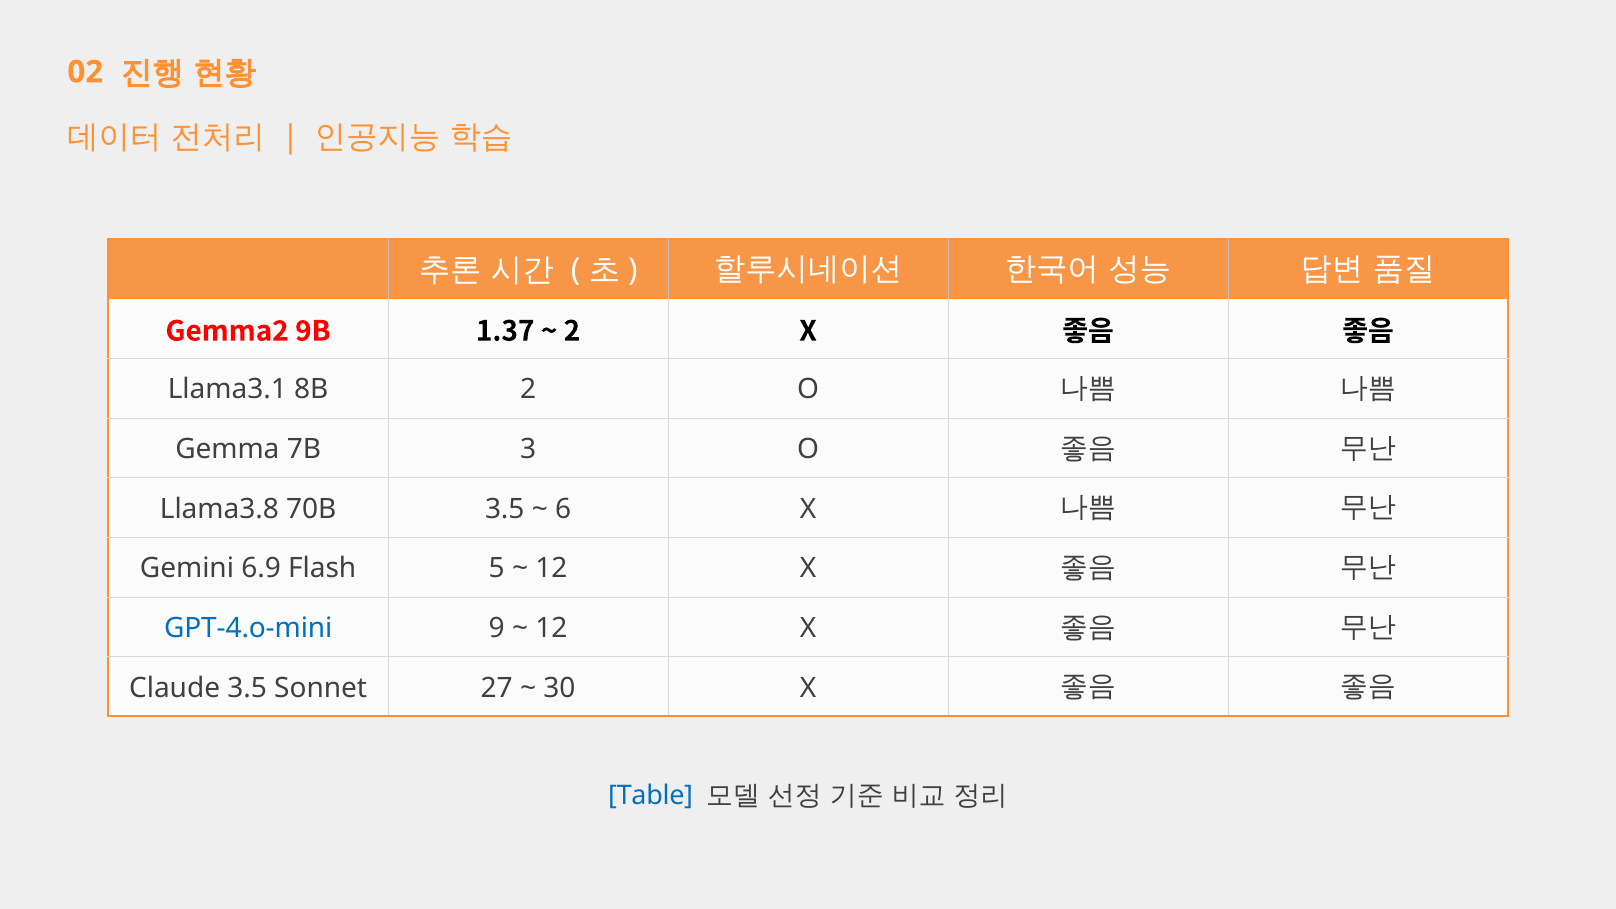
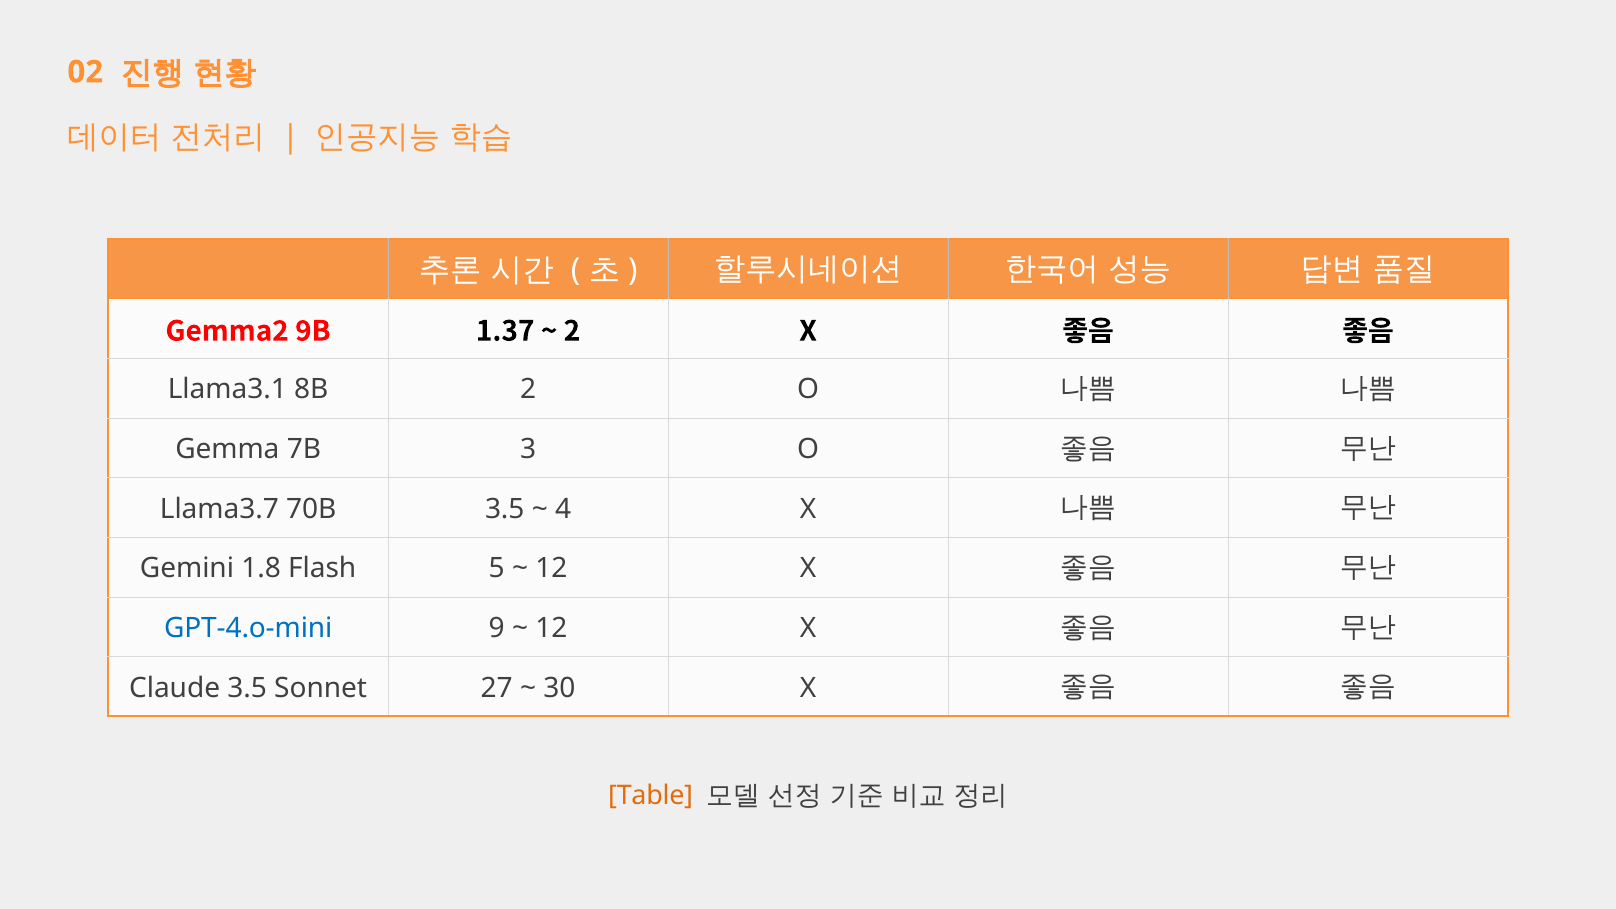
Llama3.8: Llama3.8 -> Llama3.7
6: 6 -> 4
6.9: 6.9 -> 1.8
Table colour: blue -> orange
